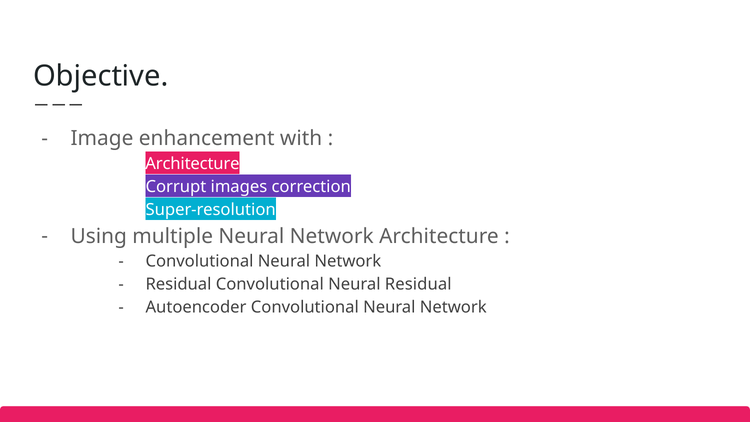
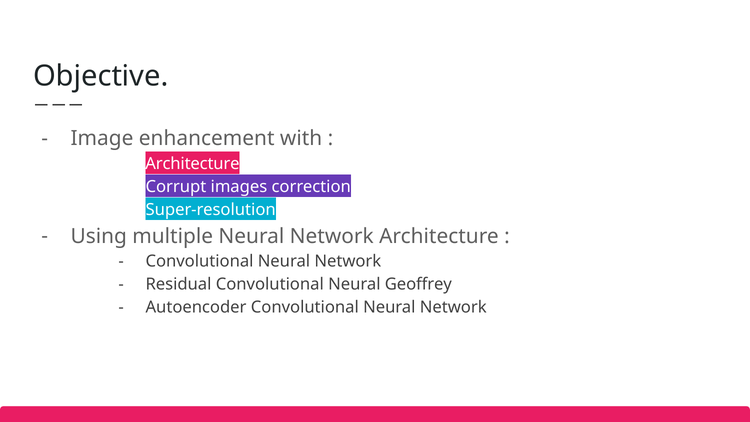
Neural Residual: Residual -> Geoffrey
